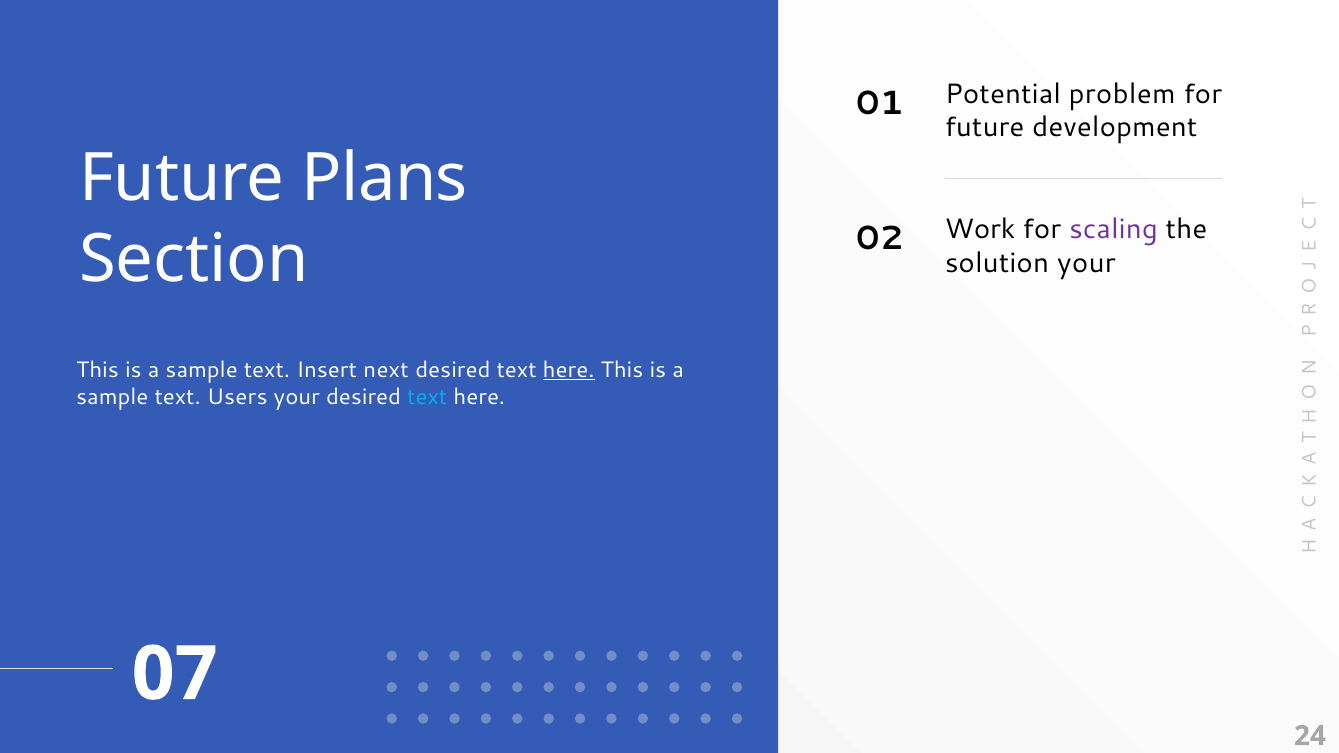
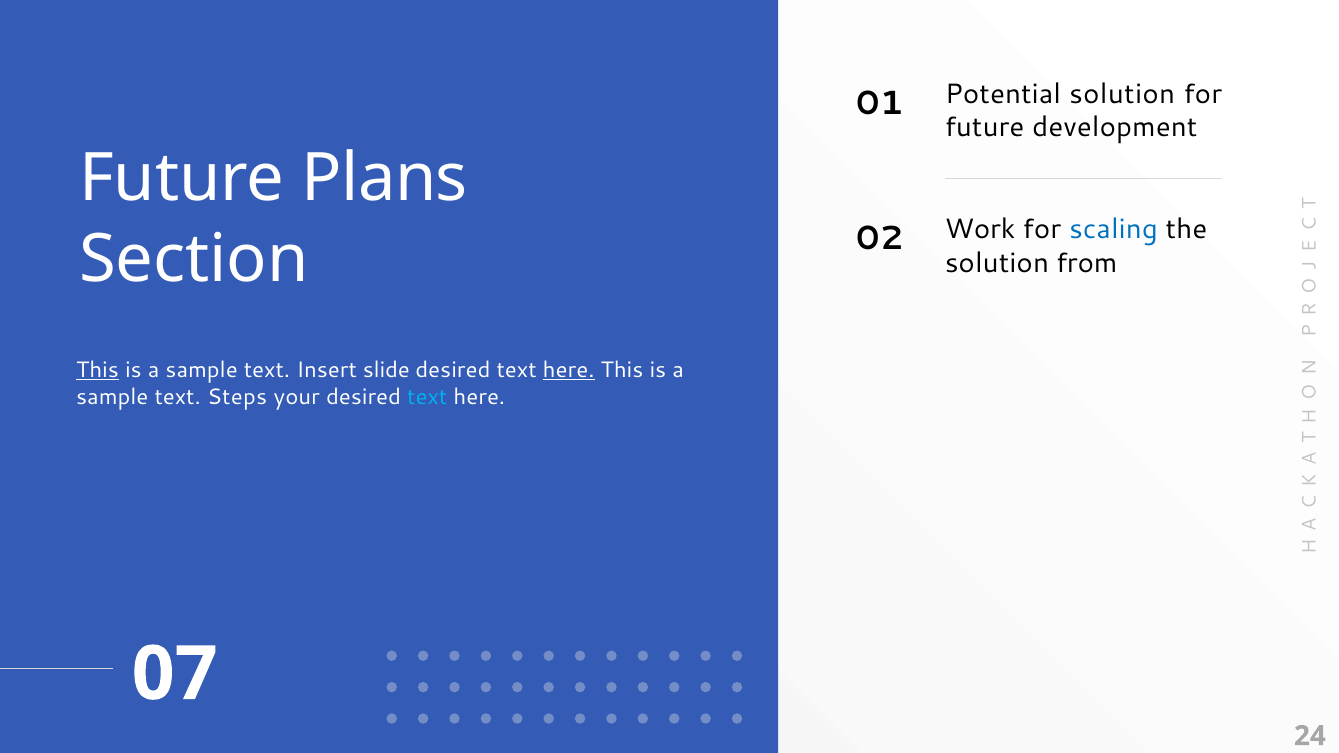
Potential problem: problem -> solution
scaling colour: purple -> blue
solution your: your -> from
This at (98, 370) underline: none -> present
next: next -> slide
Users: Users -> Steps
